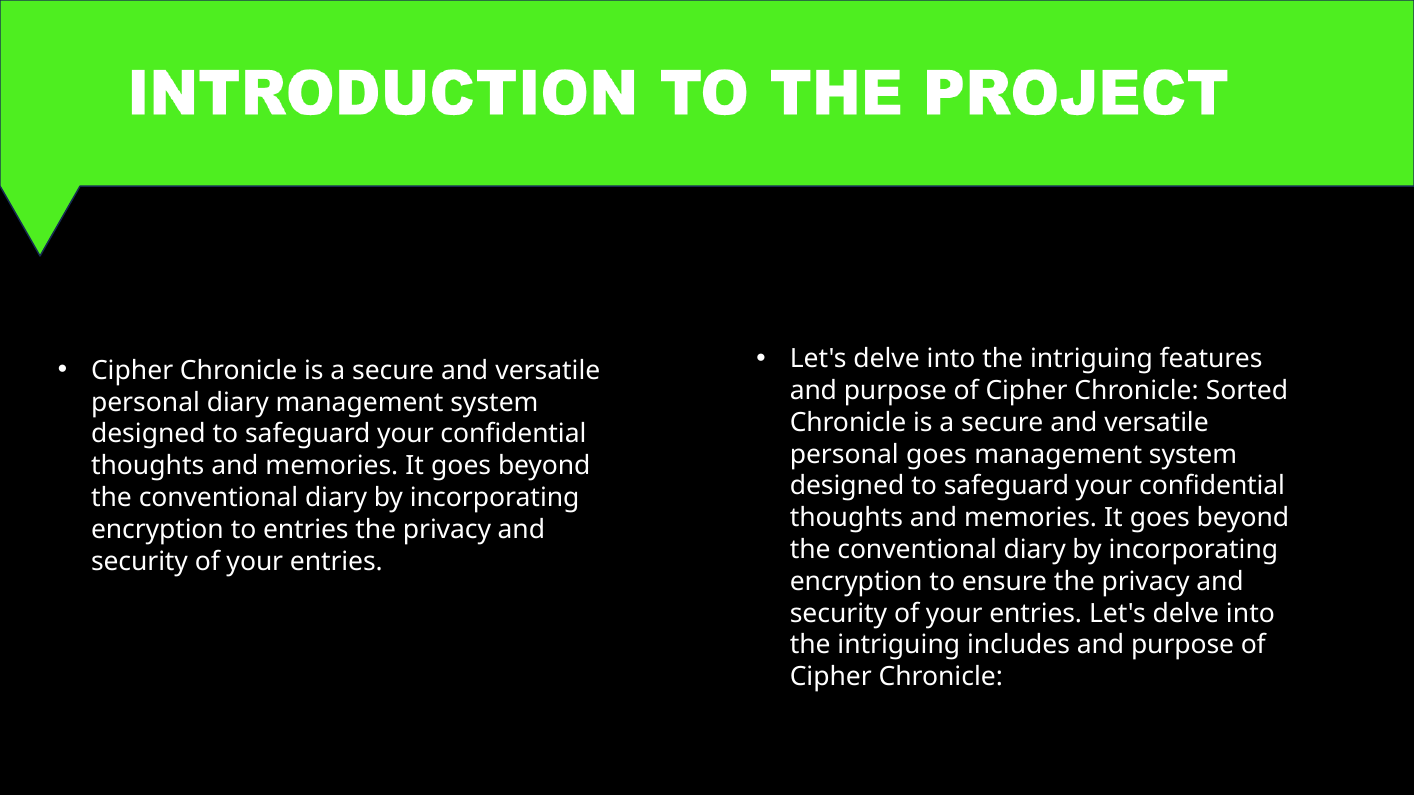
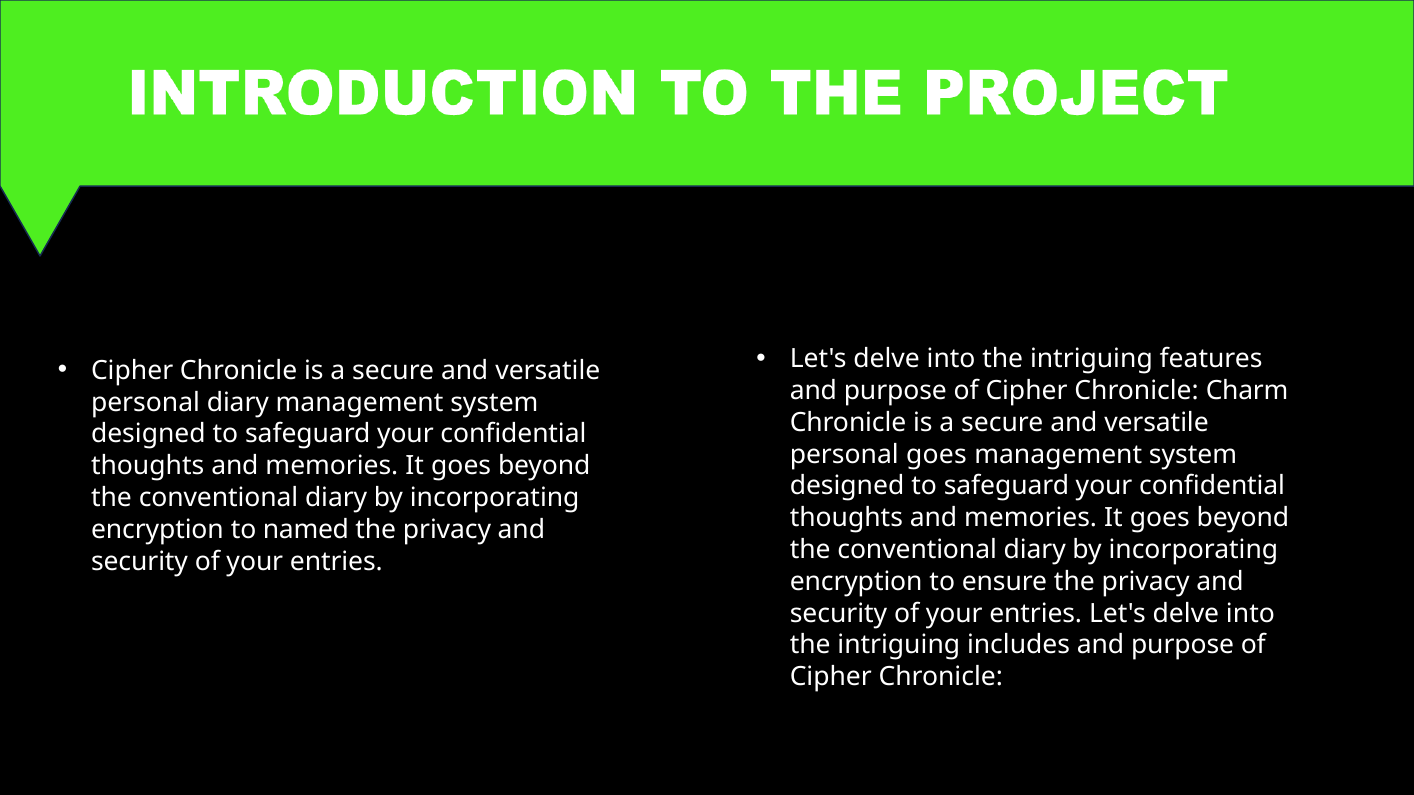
Sorted: Sorted -> Charm
to entries: entries -> named
